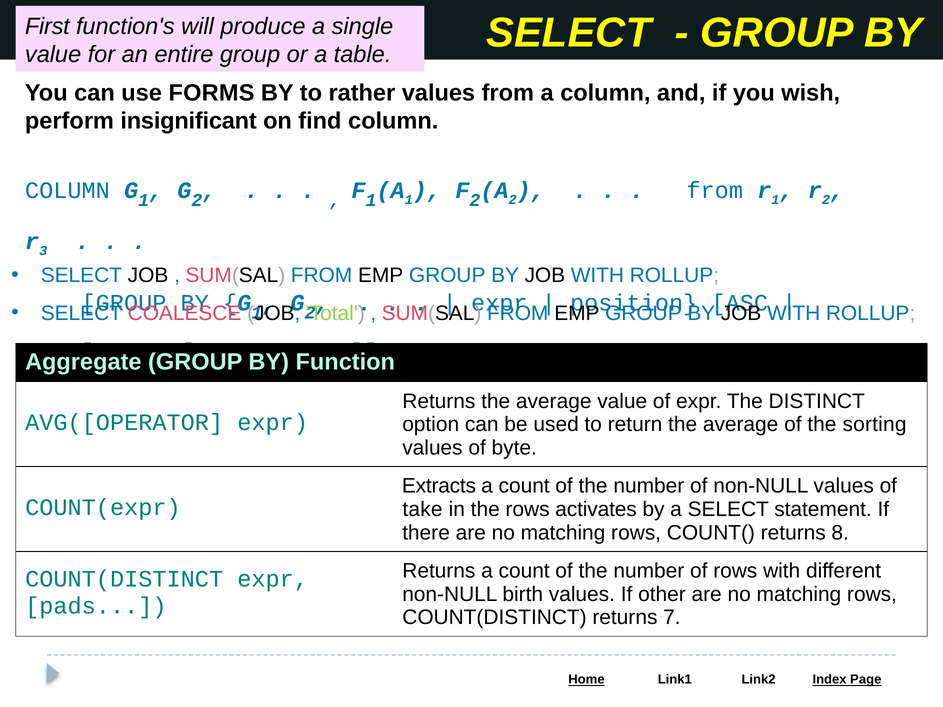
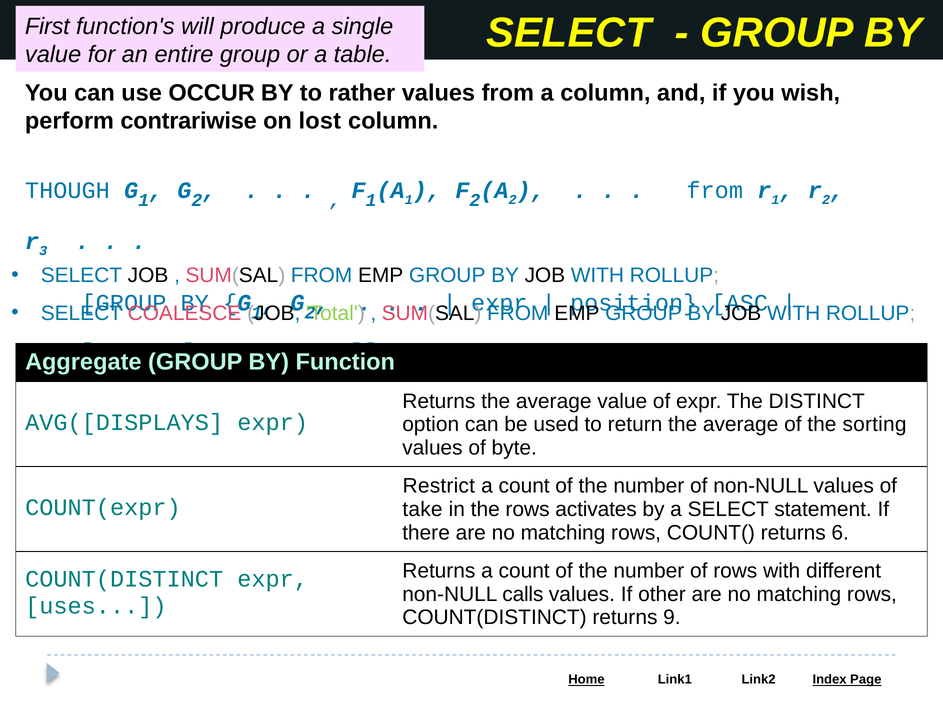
FORMS: FORMS -> OCCUR
insignificant: insignificant -> contrariwise
find: find -> lost
COLUMN at (67, 190): COLUMN -> THOUGH
AVG([OPERATOR: AVG([OPERATOR -> AVG([DISPLAYS
Extracts: Extracts -> Restrict
8: 8 -> 6
birth: birth -> calls
pads: pads -> uses
7: 7 -> 9
